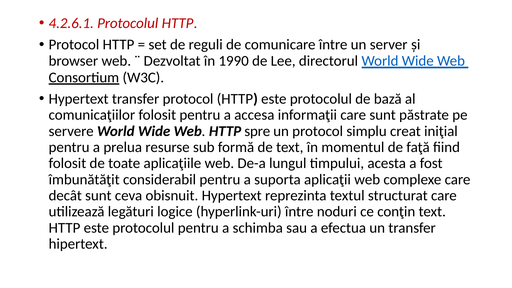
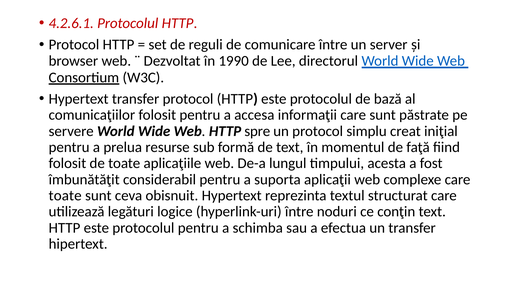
decât at (65, 196): decât -> toate
